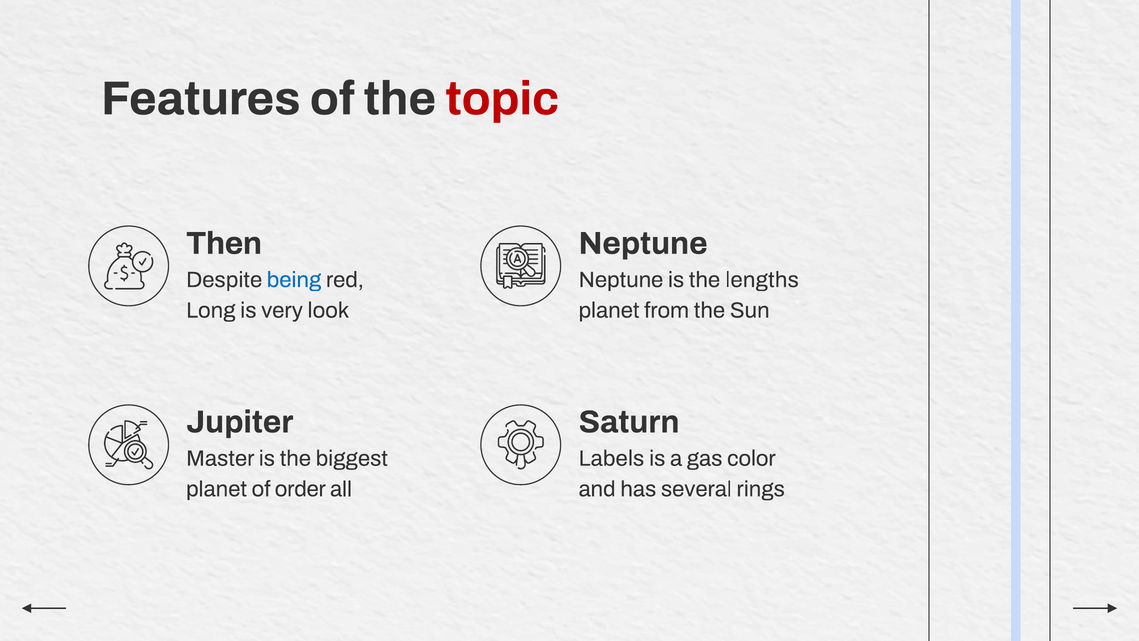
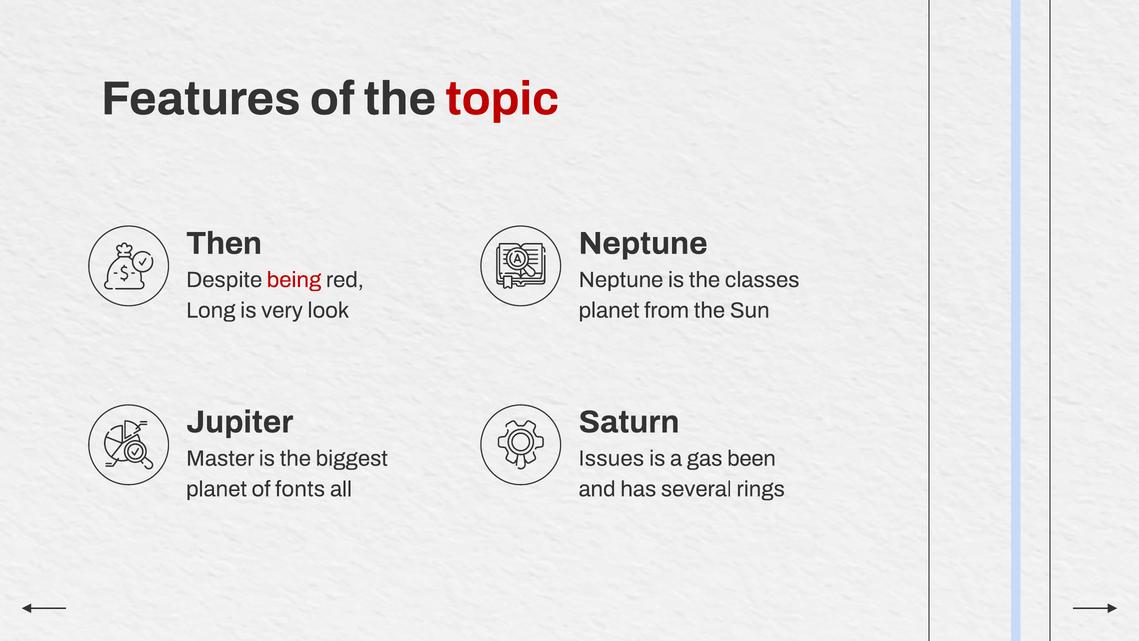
being colour: blue -> red
lengths: lengths -> classes
Labels: Labels -> Issues
color: color -> been
order: order -> fonts
